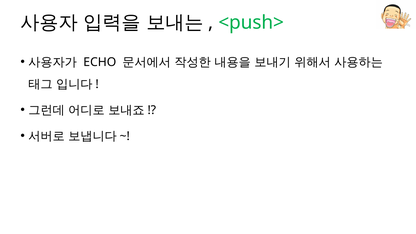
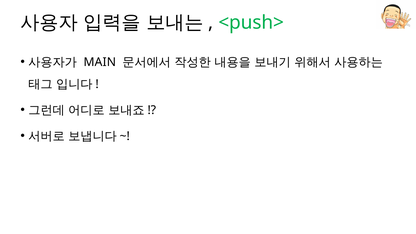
ECHO: ECHO -> MAIN
